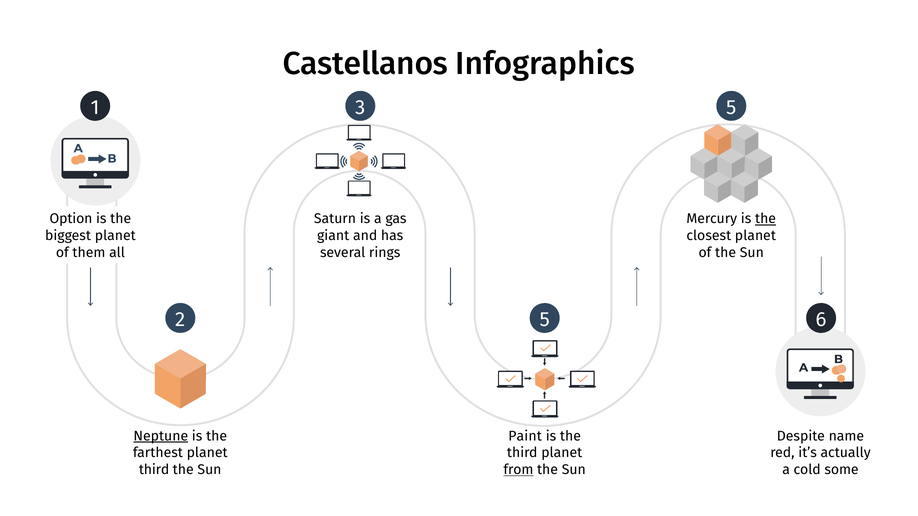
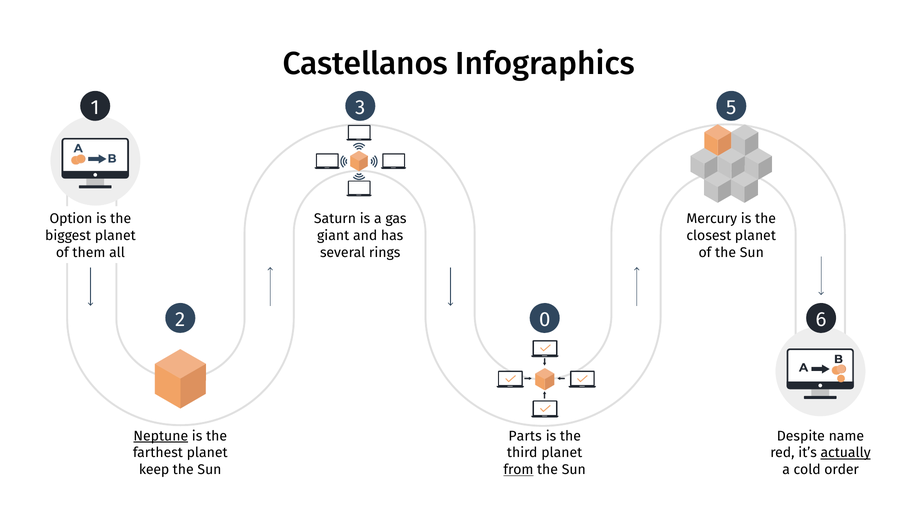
the at (766, 219) underline: present -> none
2 5: 5 -> 0
Paint: Paint -> Parts
actually underline: none -> present
third at (154, 470): third -> keep
some: some -> order
